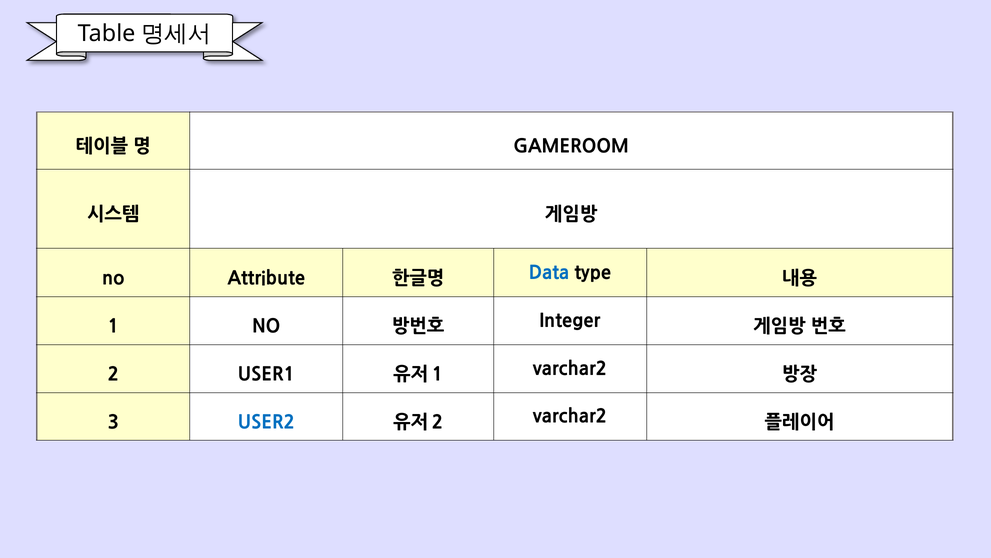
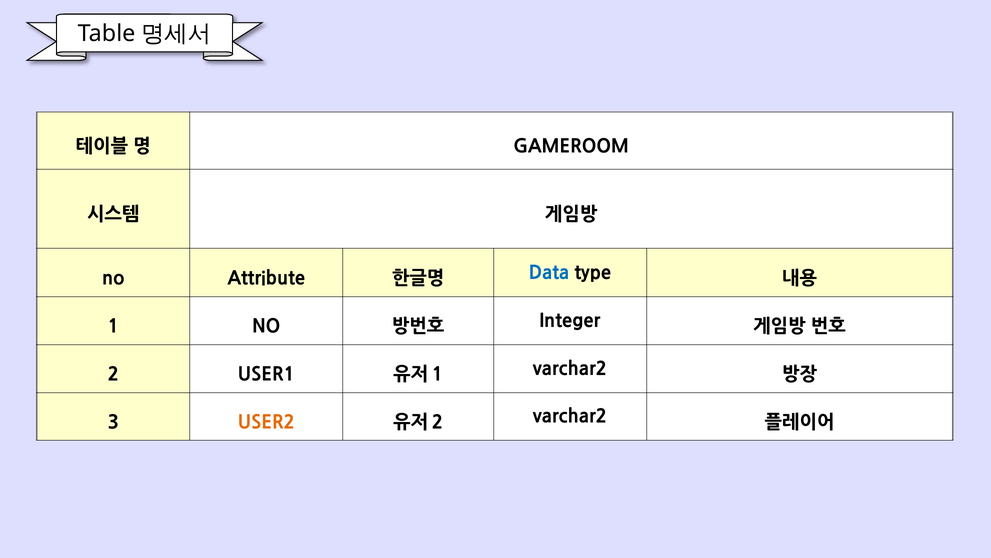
USER2 colour: blue -> orange
